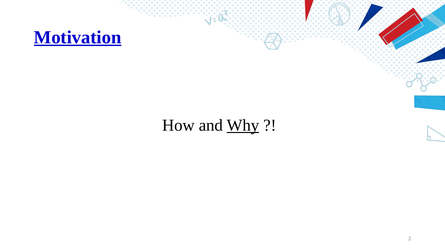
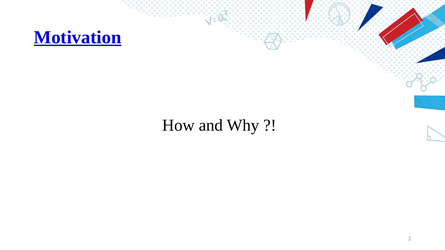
Why underline: present -> none
